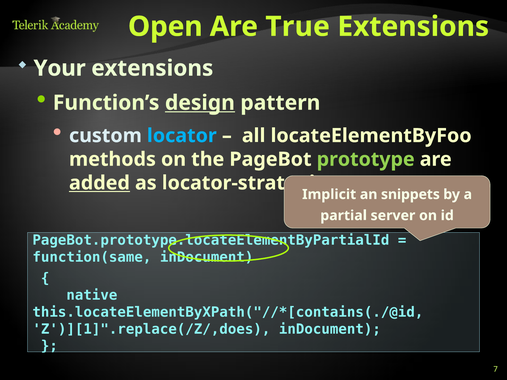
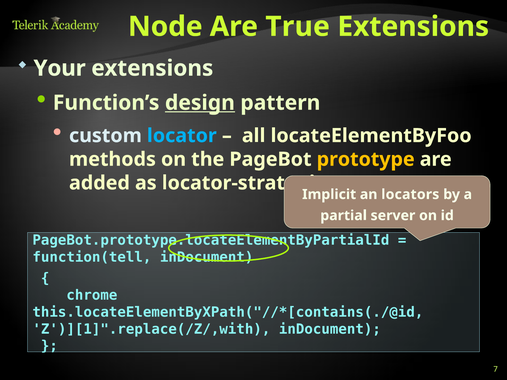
Open: Open -> Node
prototype colour: light green -> yellow
added underline: present -> none
snippets: snippets -> locators
function(same: function(same -> function(tell
native: native -> chrome
Z')][1]".replace(/Z/,does: Z')][1]".replace(/Z/,does -> Z')][1]".replace(/Z/,with
